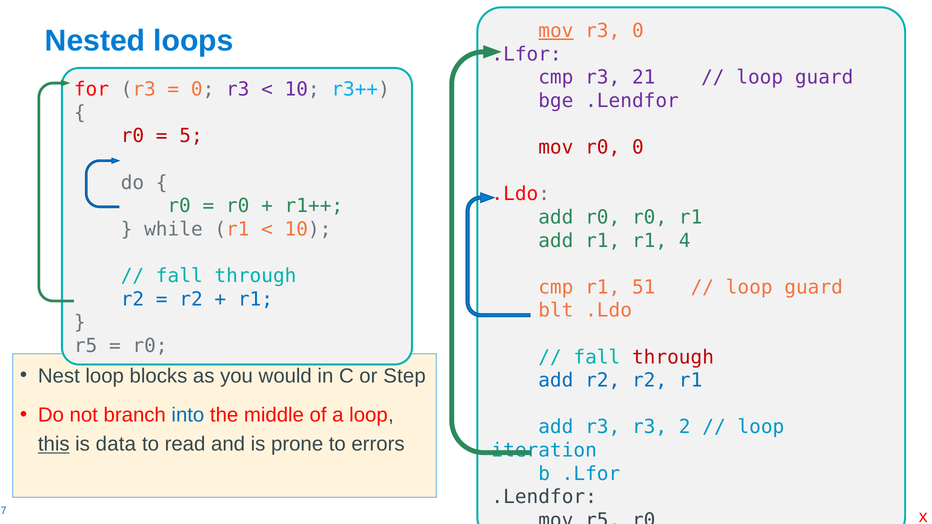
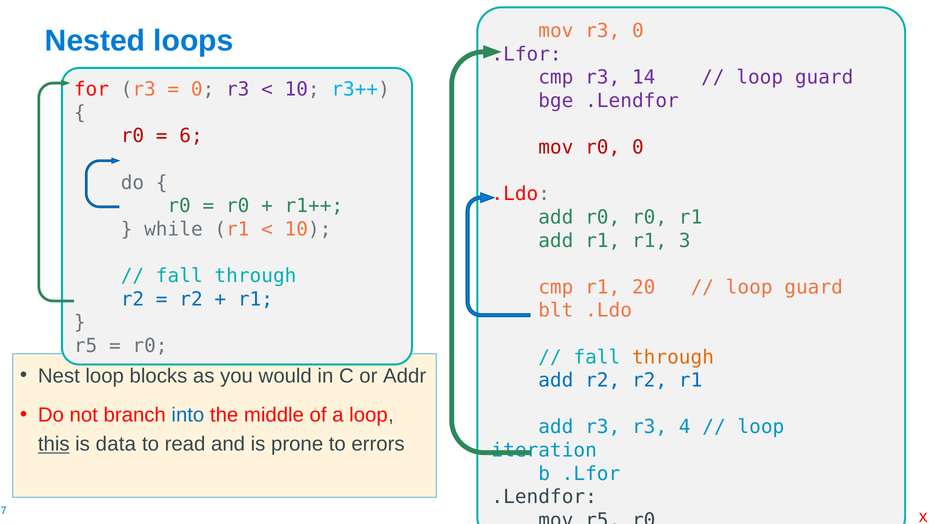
mov at (556, 31) underline: present -> none
21: 21 -> 14
5: 5 -> 6
4: 4 -> 3
51: 51 -> 20
through at (673, 357) colour: red -> orange
Step: Step -> Addr
2: 2 -> 4
